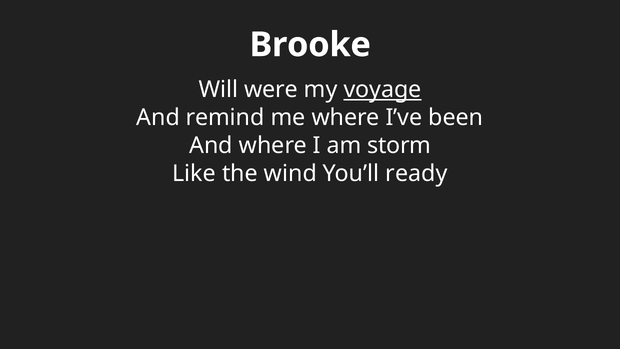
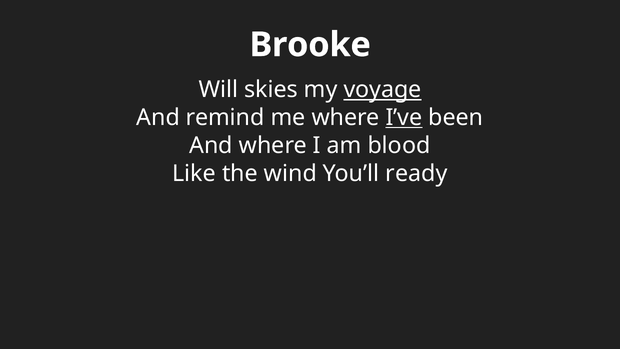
were: were -> skies
I’ve underline: none -> present
storm: storm -> blood
